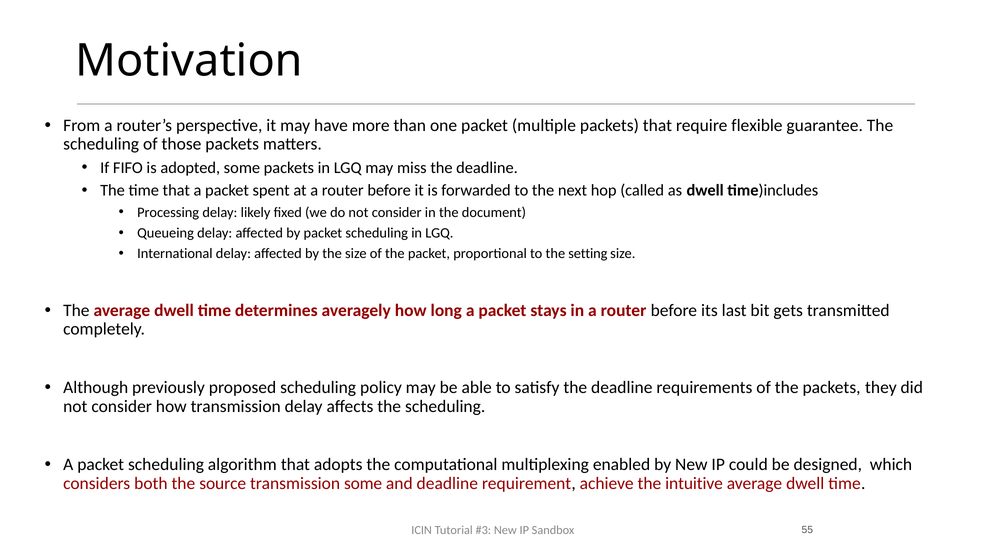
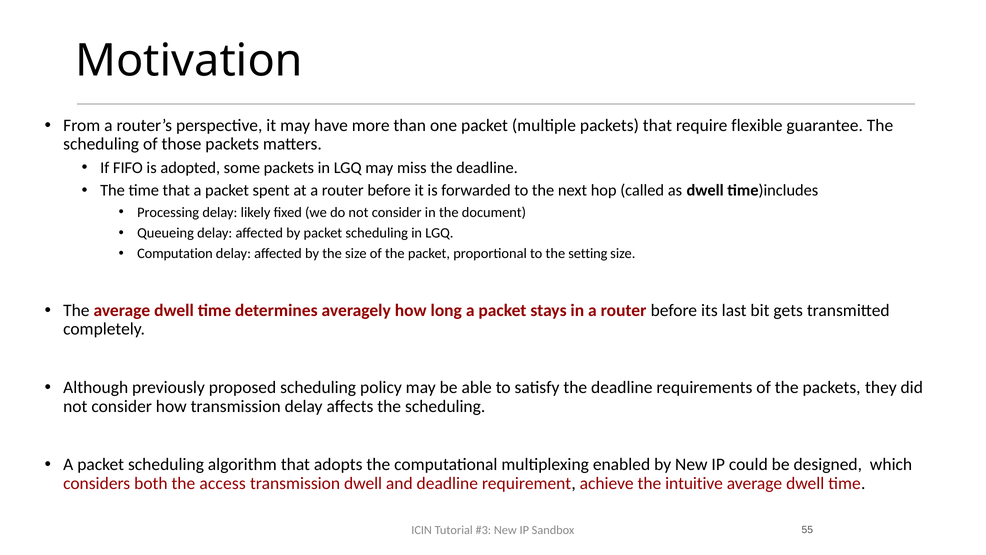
International: International -> Computation
source: source -> access
transmission some: some -> dwell
